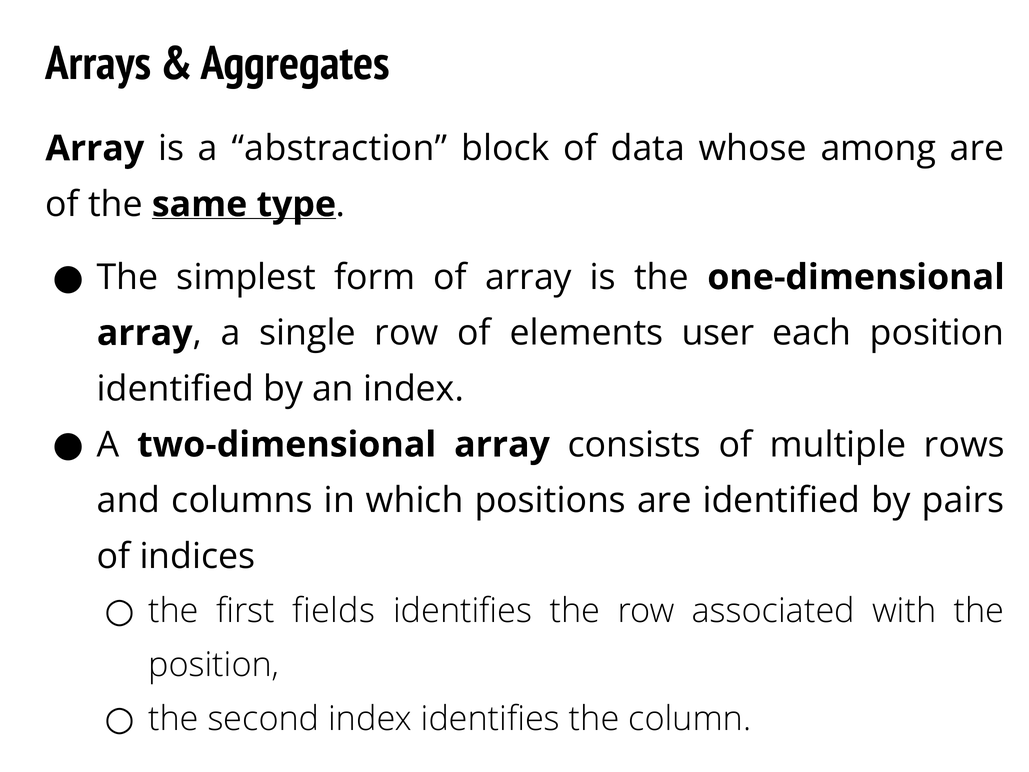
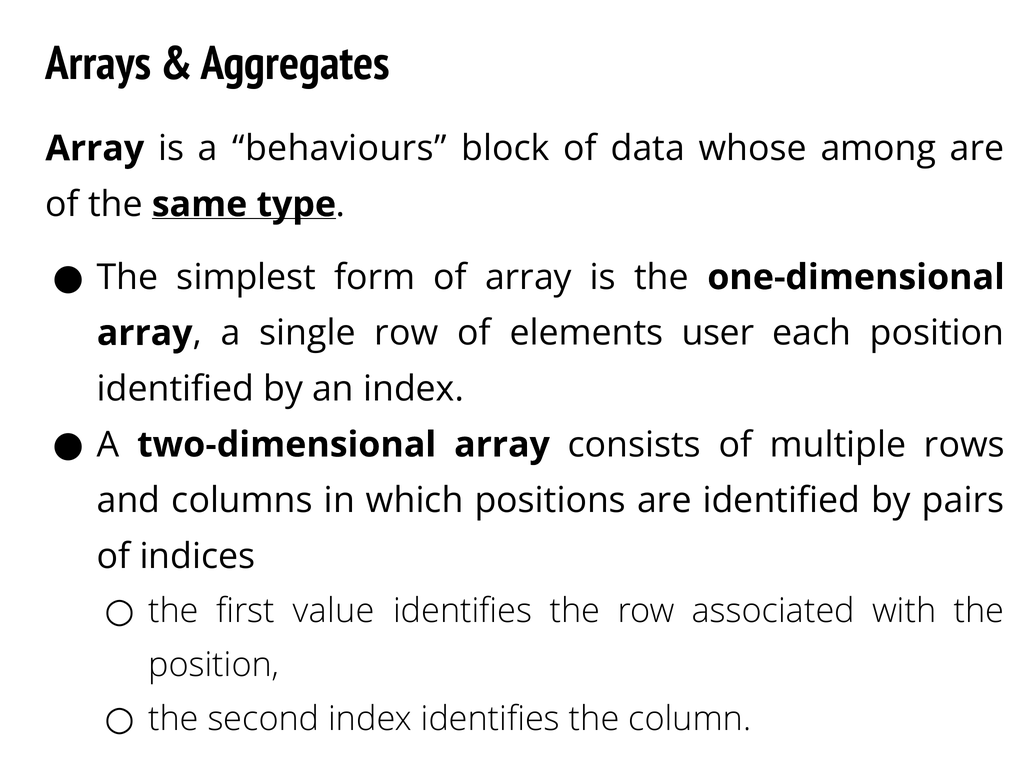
abstraction: abstraction -> behaviours
fields: fields -> value
